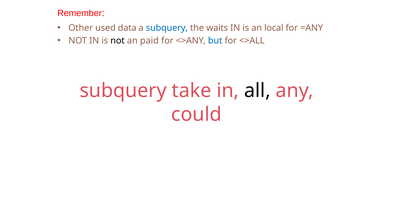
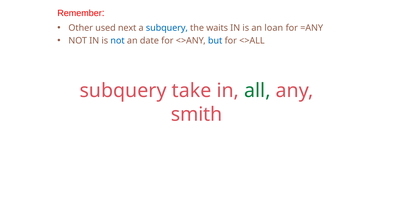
data: data -> next
local: local -> loan
not at (118, 41) colour: black -> blue
paid: paid -> date
all colour: black -> green
could: could -> smith
